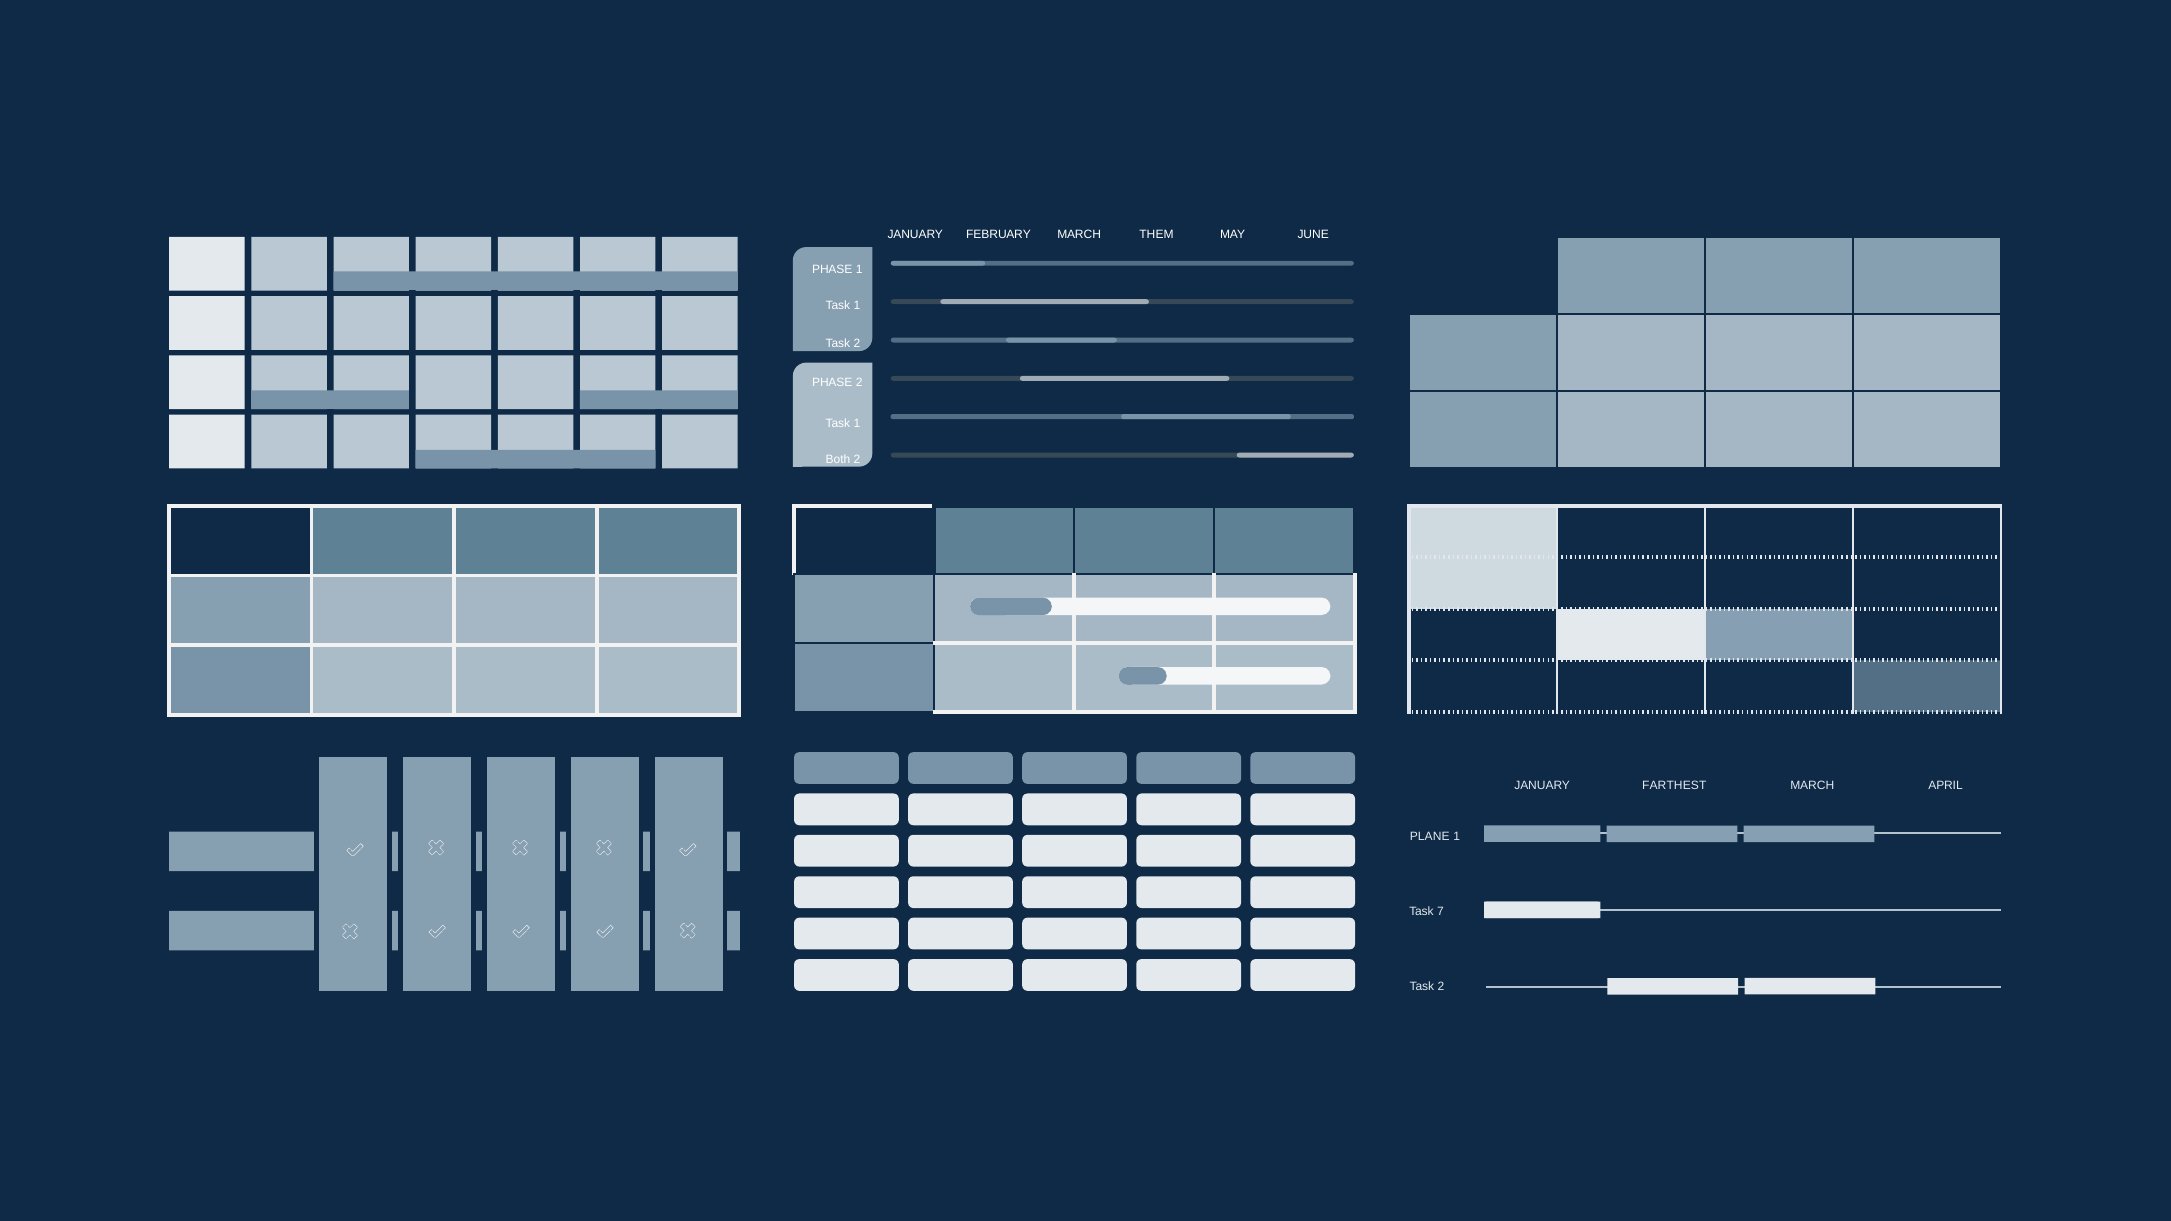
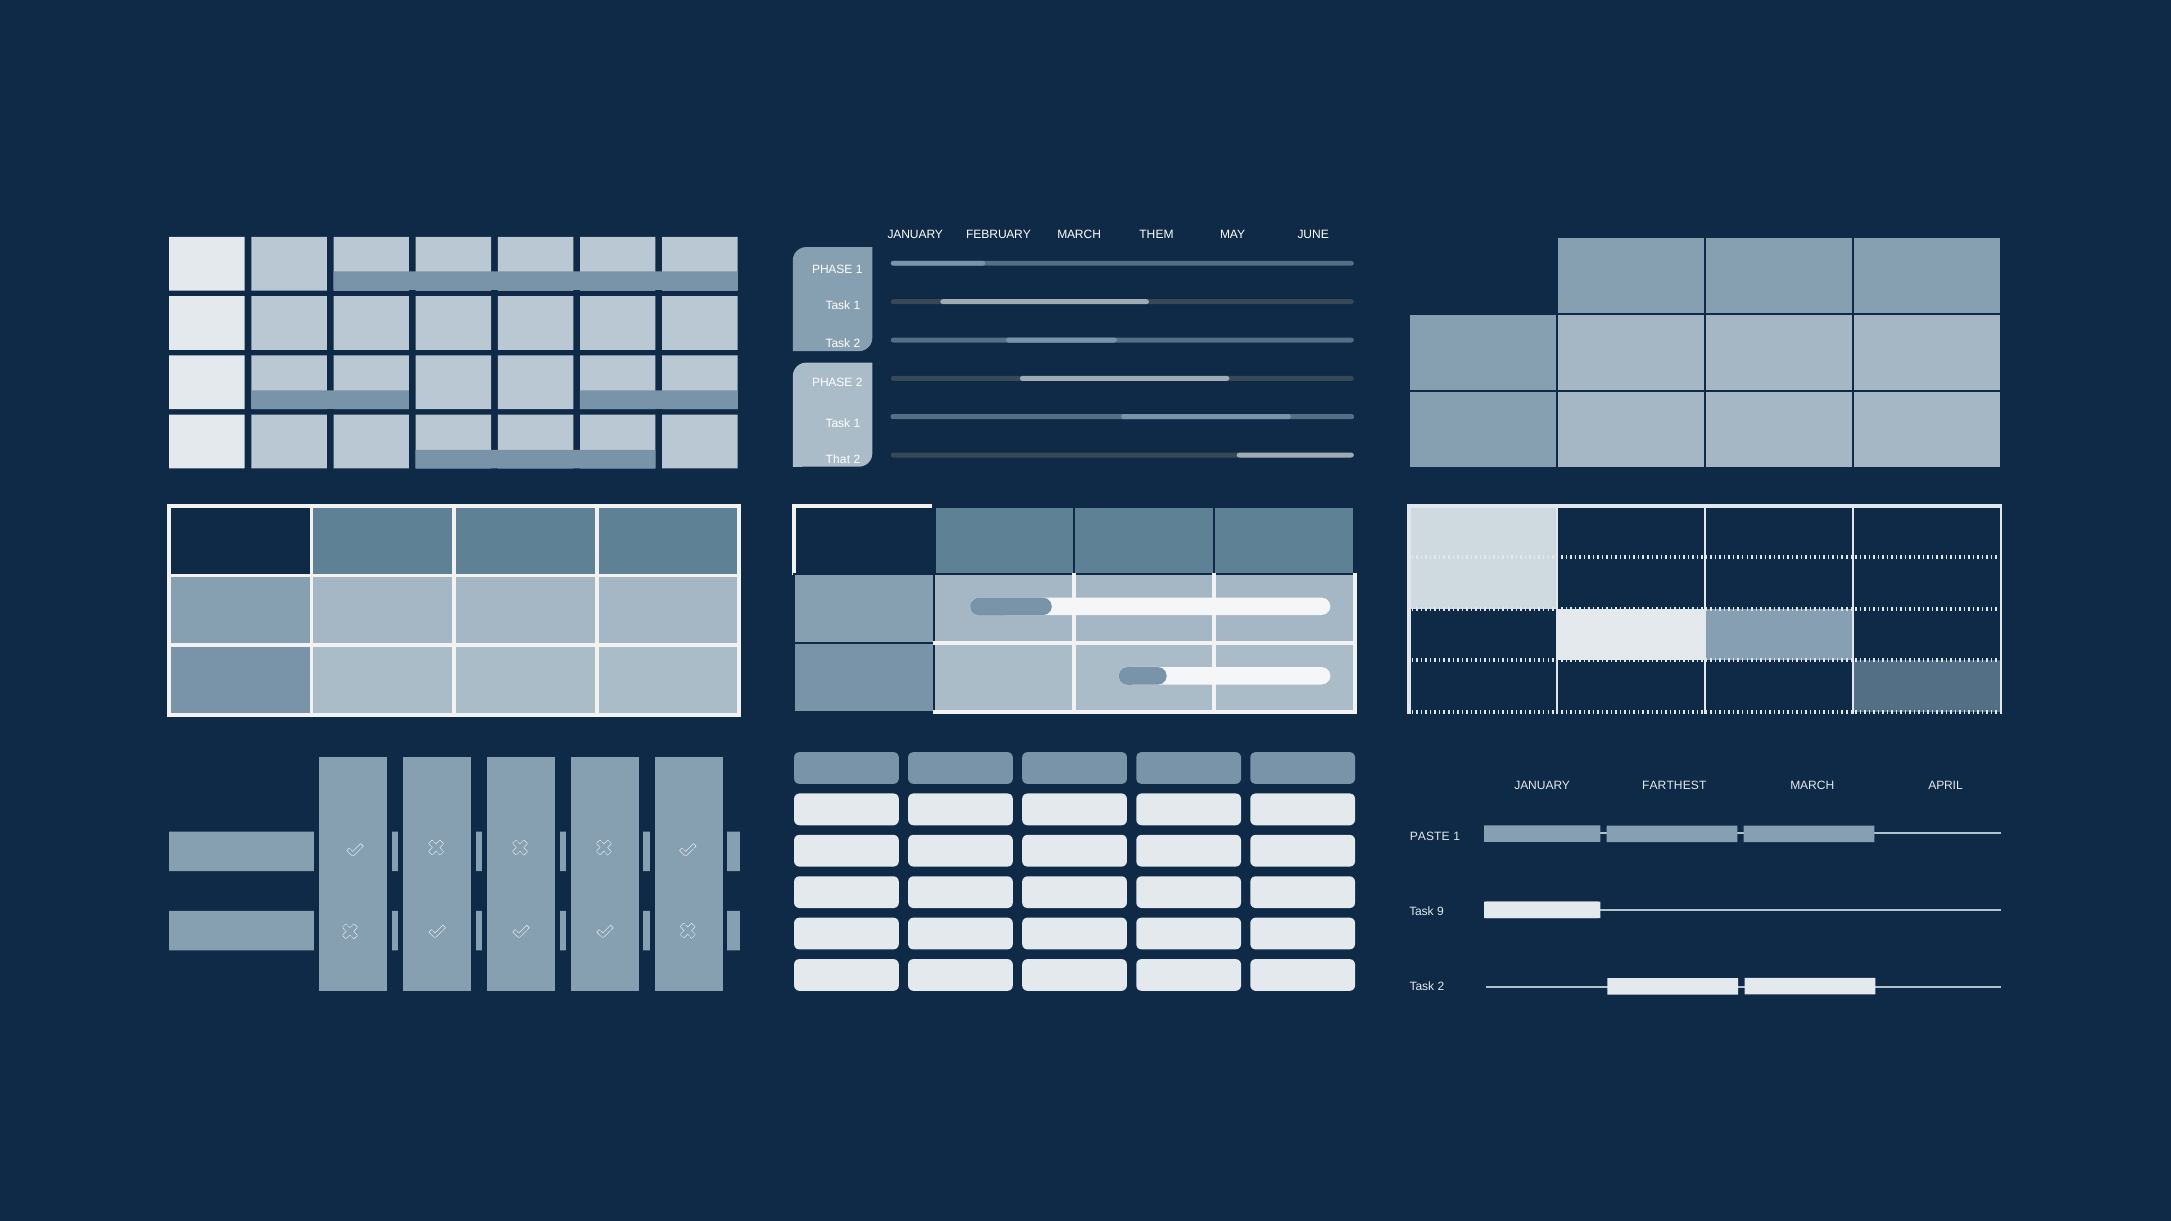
Both: Both -> That
PLANE: PLANE -> PASTE
7: 7 -> 9
